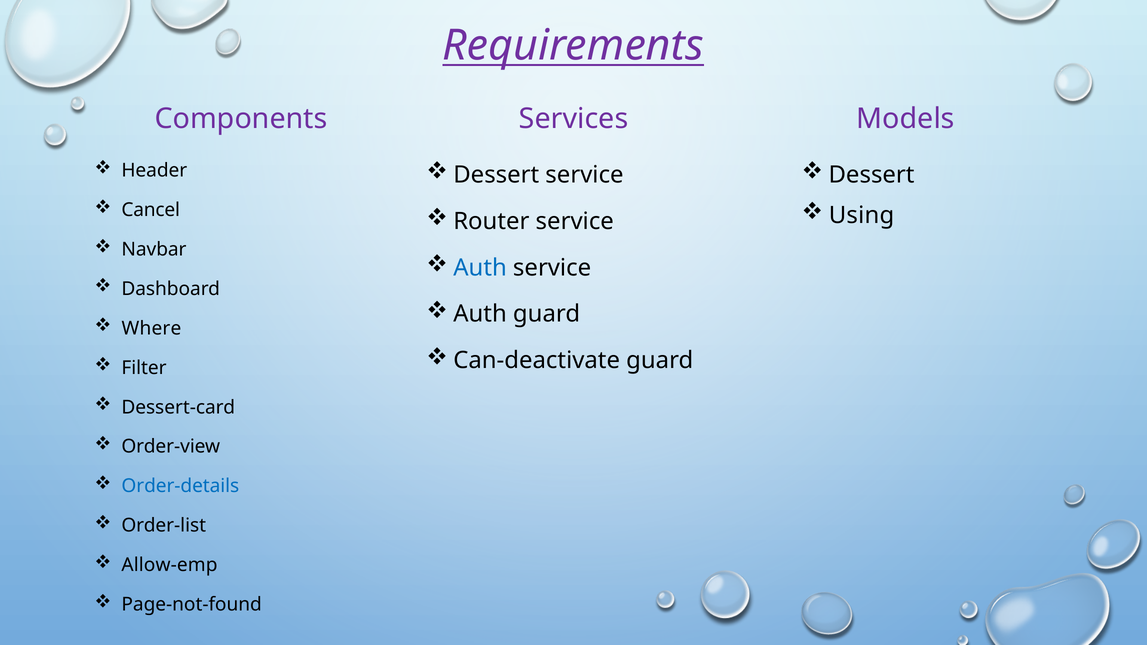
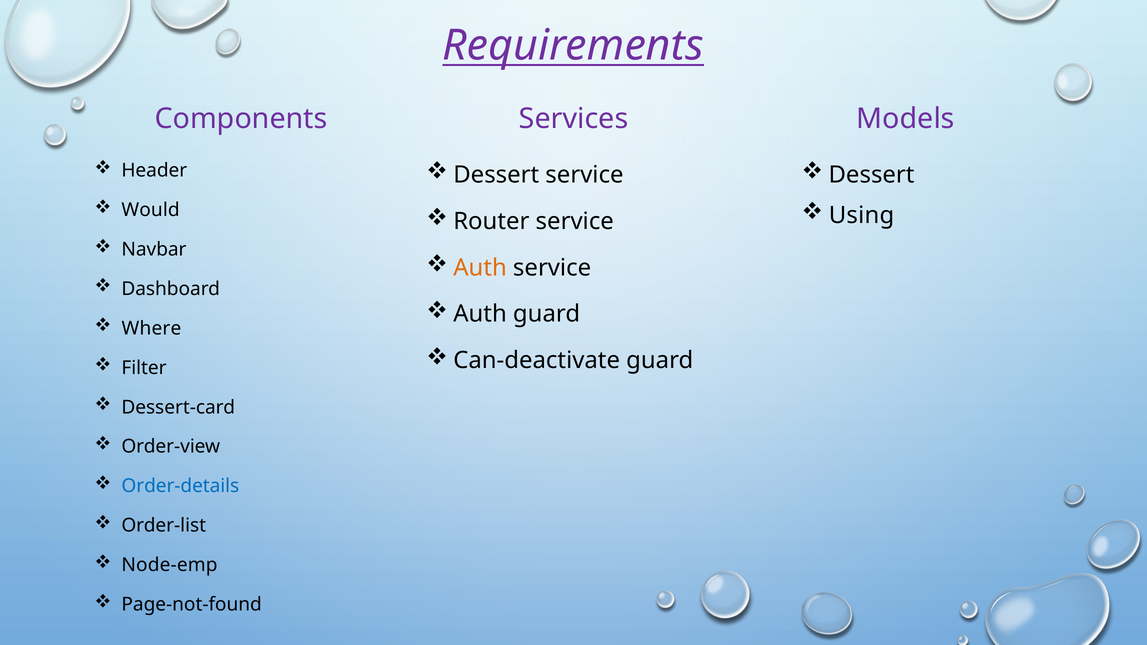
Cancel: Cancel -> Would
Auth at (480, 268) colour: blue -> orange
Allow-emp: Allow-emp -> Node-emp
